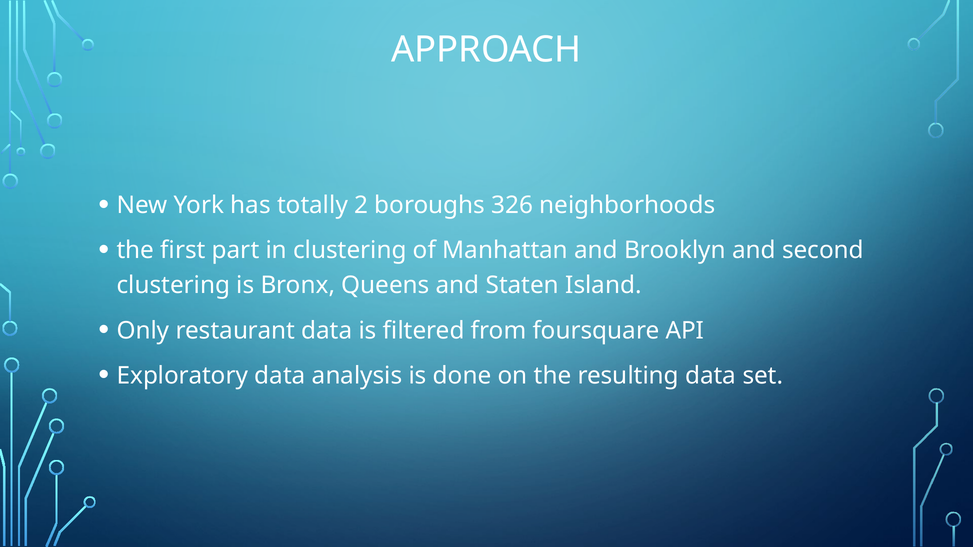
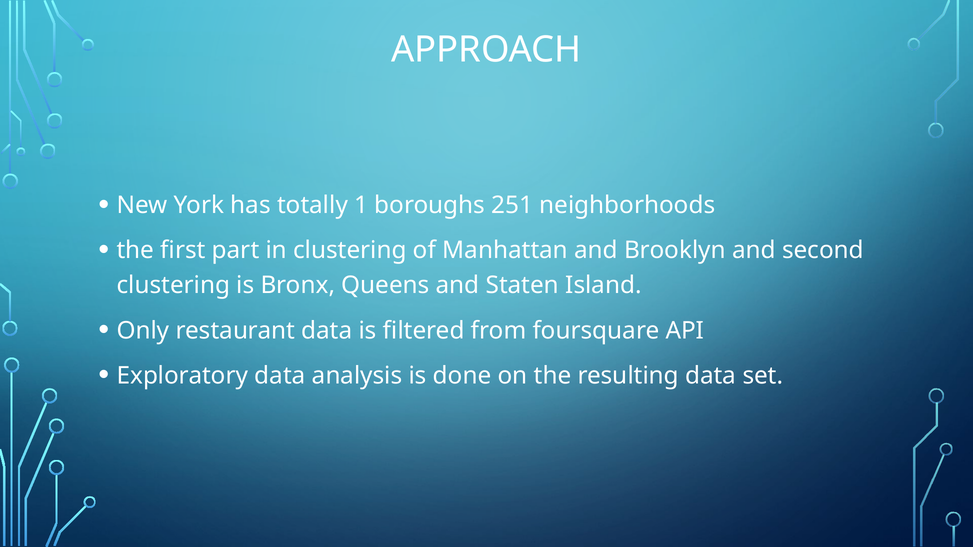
2: 2 -> 1
326: 326 -> 251
